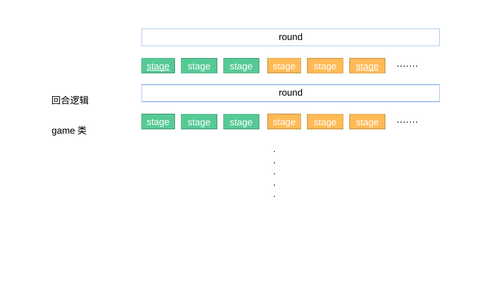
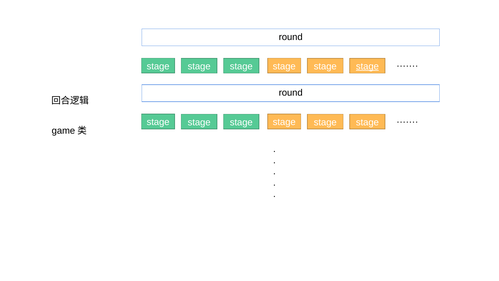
stage at (158, 66) underline: present -> none
